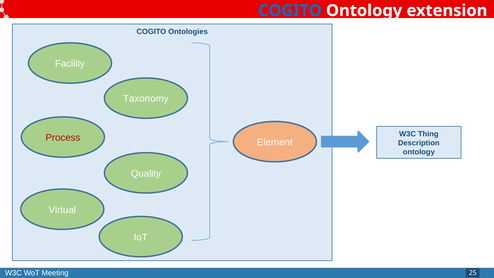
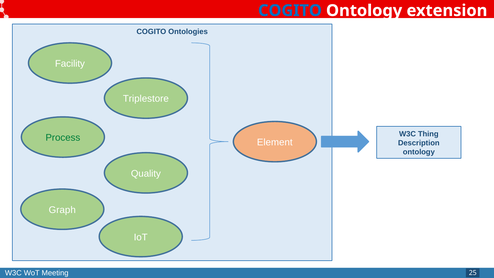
Taxonomy: Taxonomy -> Triplestore
Process colour: red -> green
Virtual: Virtual -> Graph
